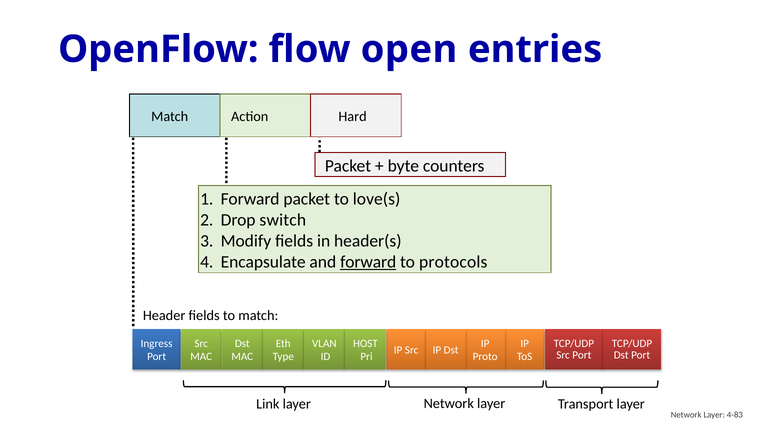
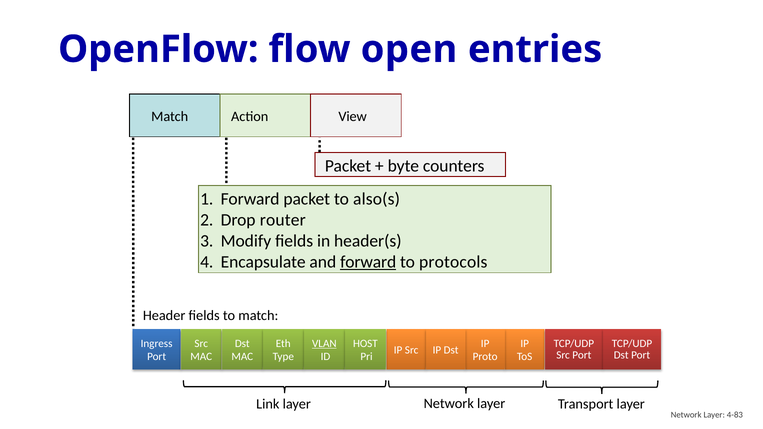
Hard: Hard -> View
love(s: love(s -> also(s
switch: switch -> router
VLAN underline: none -> present
